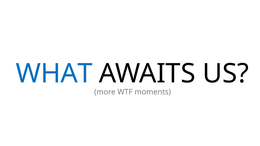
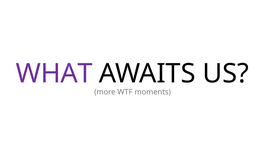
WHAT colour: blue -> purple
